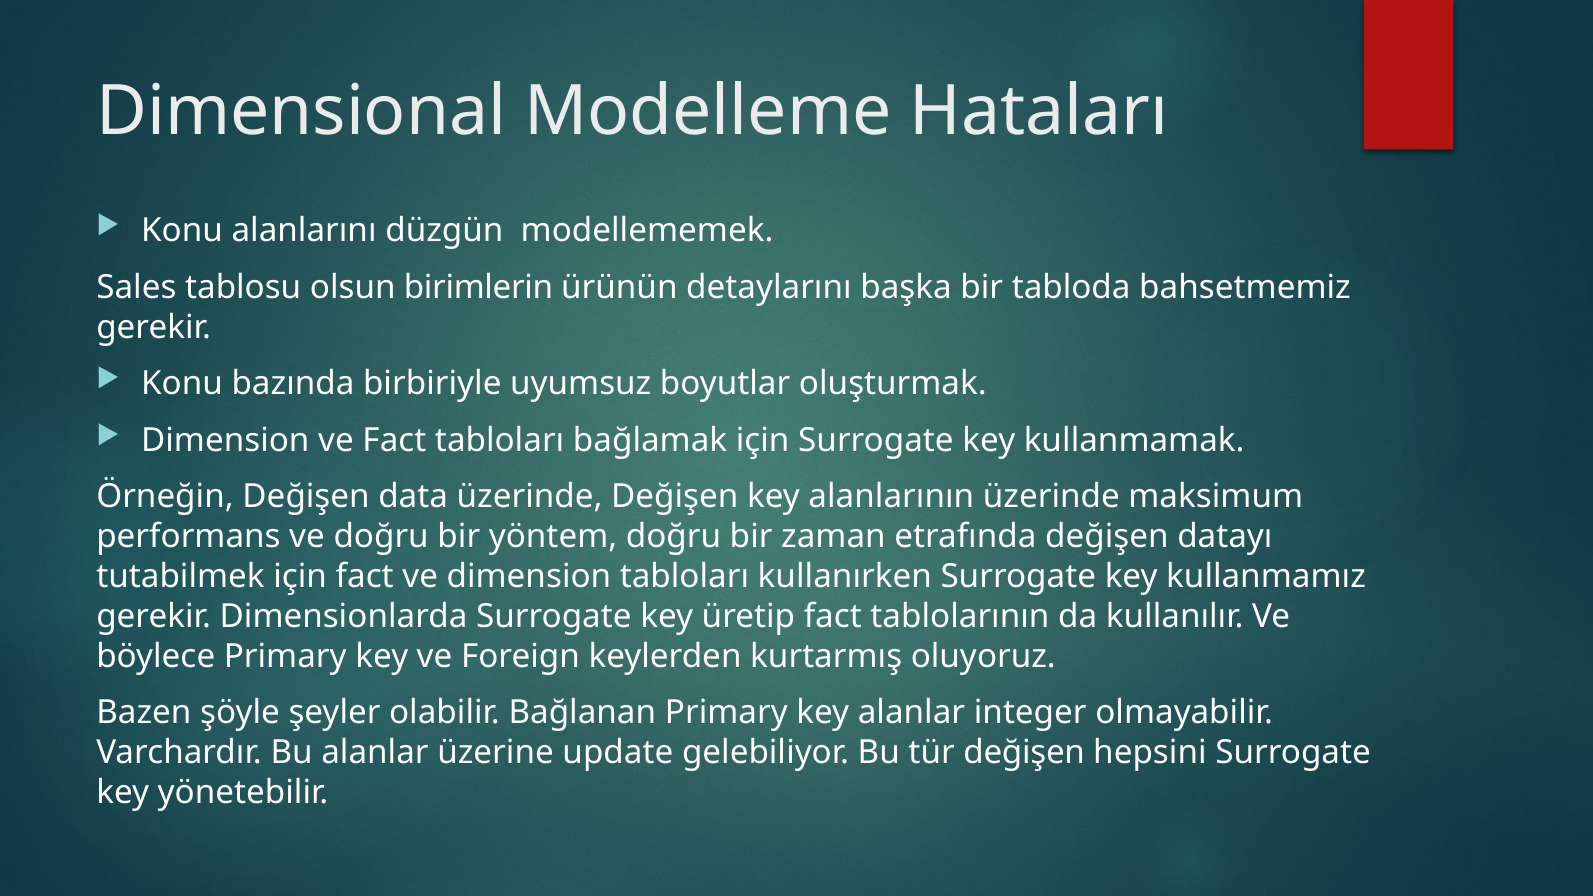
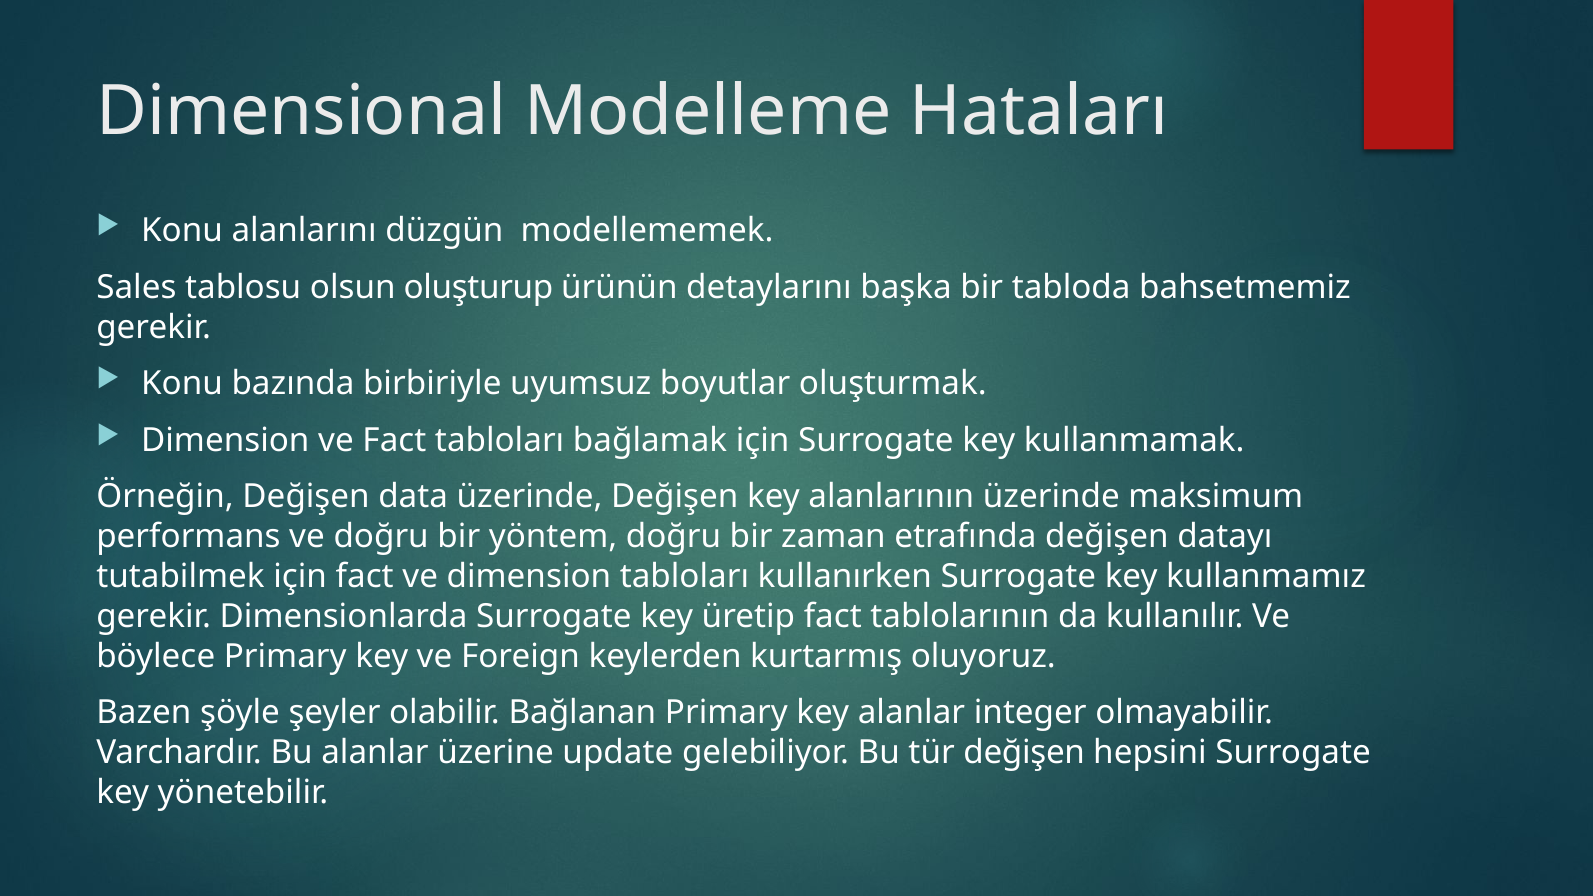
birimlerin: birimlerin -> oluşturup
